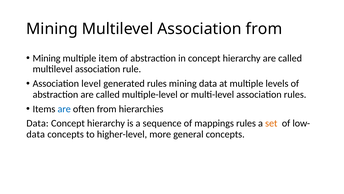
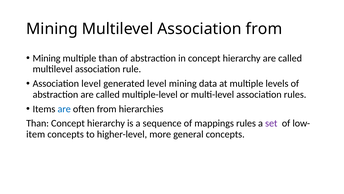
multiple item: item -> than
generated rules: rules -> level
Data at (37, 123): Data -> Than
set colour: orange -> purple
data at (36, 134): data -> item
